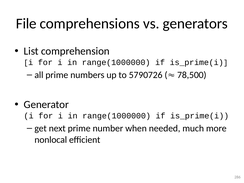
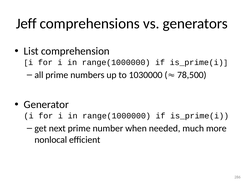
File: File -> Jeff
5790726: 5790726 -> 1030000
